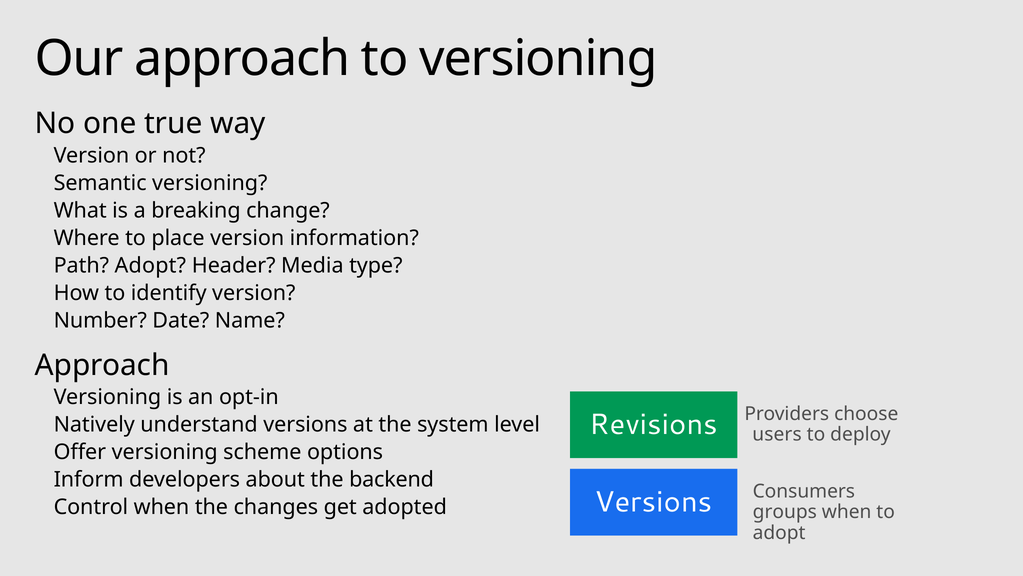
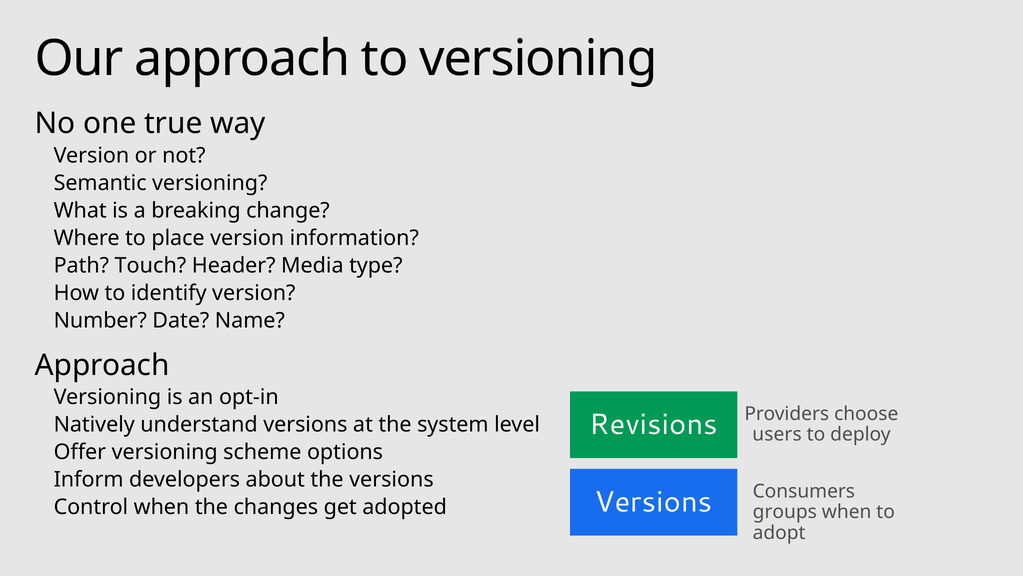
Path Adopt: Adopt -> Touch
the backend: backend -> versions
